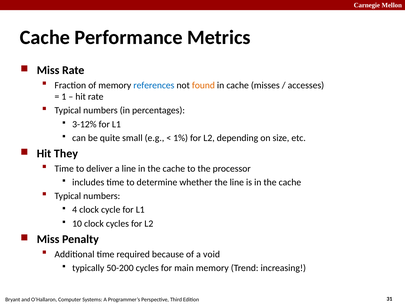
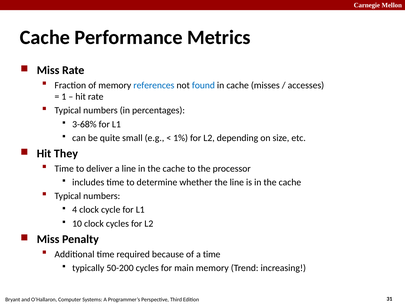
found colour: orange -> blue
3-12%: 3-12% -> 3-68%
a void: void -> time
